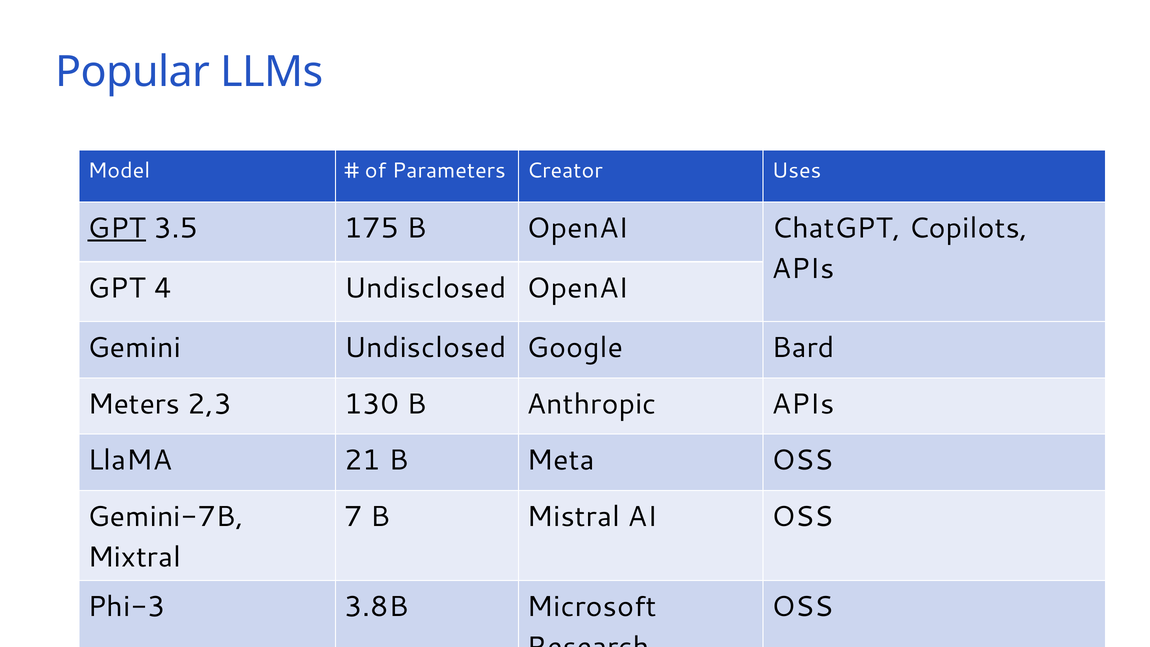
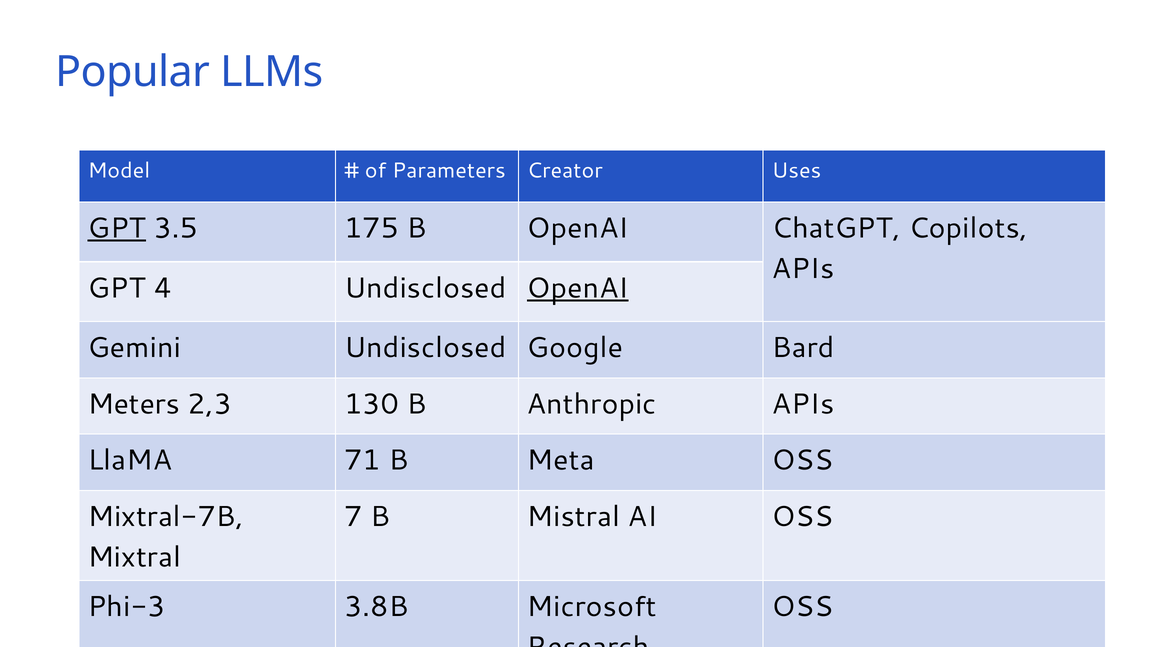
OpenAI at (578, 288) underline: none -> present
21: 21 -> 71
Gemini-7B: Gemini-7B -> Mixtral-7B
